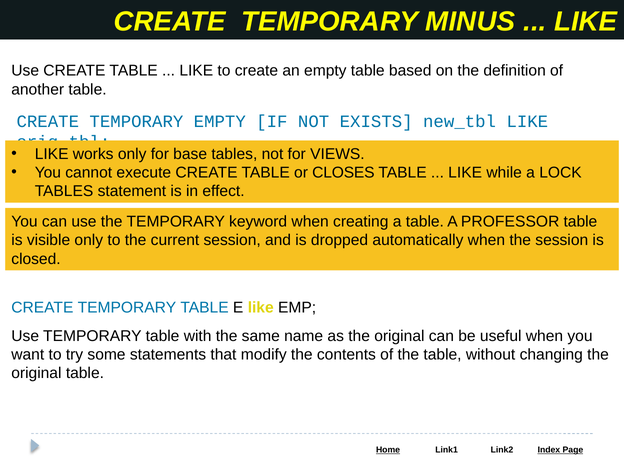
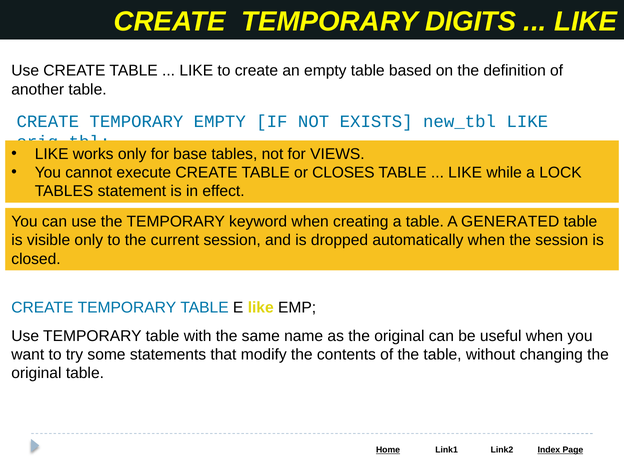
MINUS: MINUS -> DIGITS
PROFESSOR: PROFESSOR -> GENERATED
